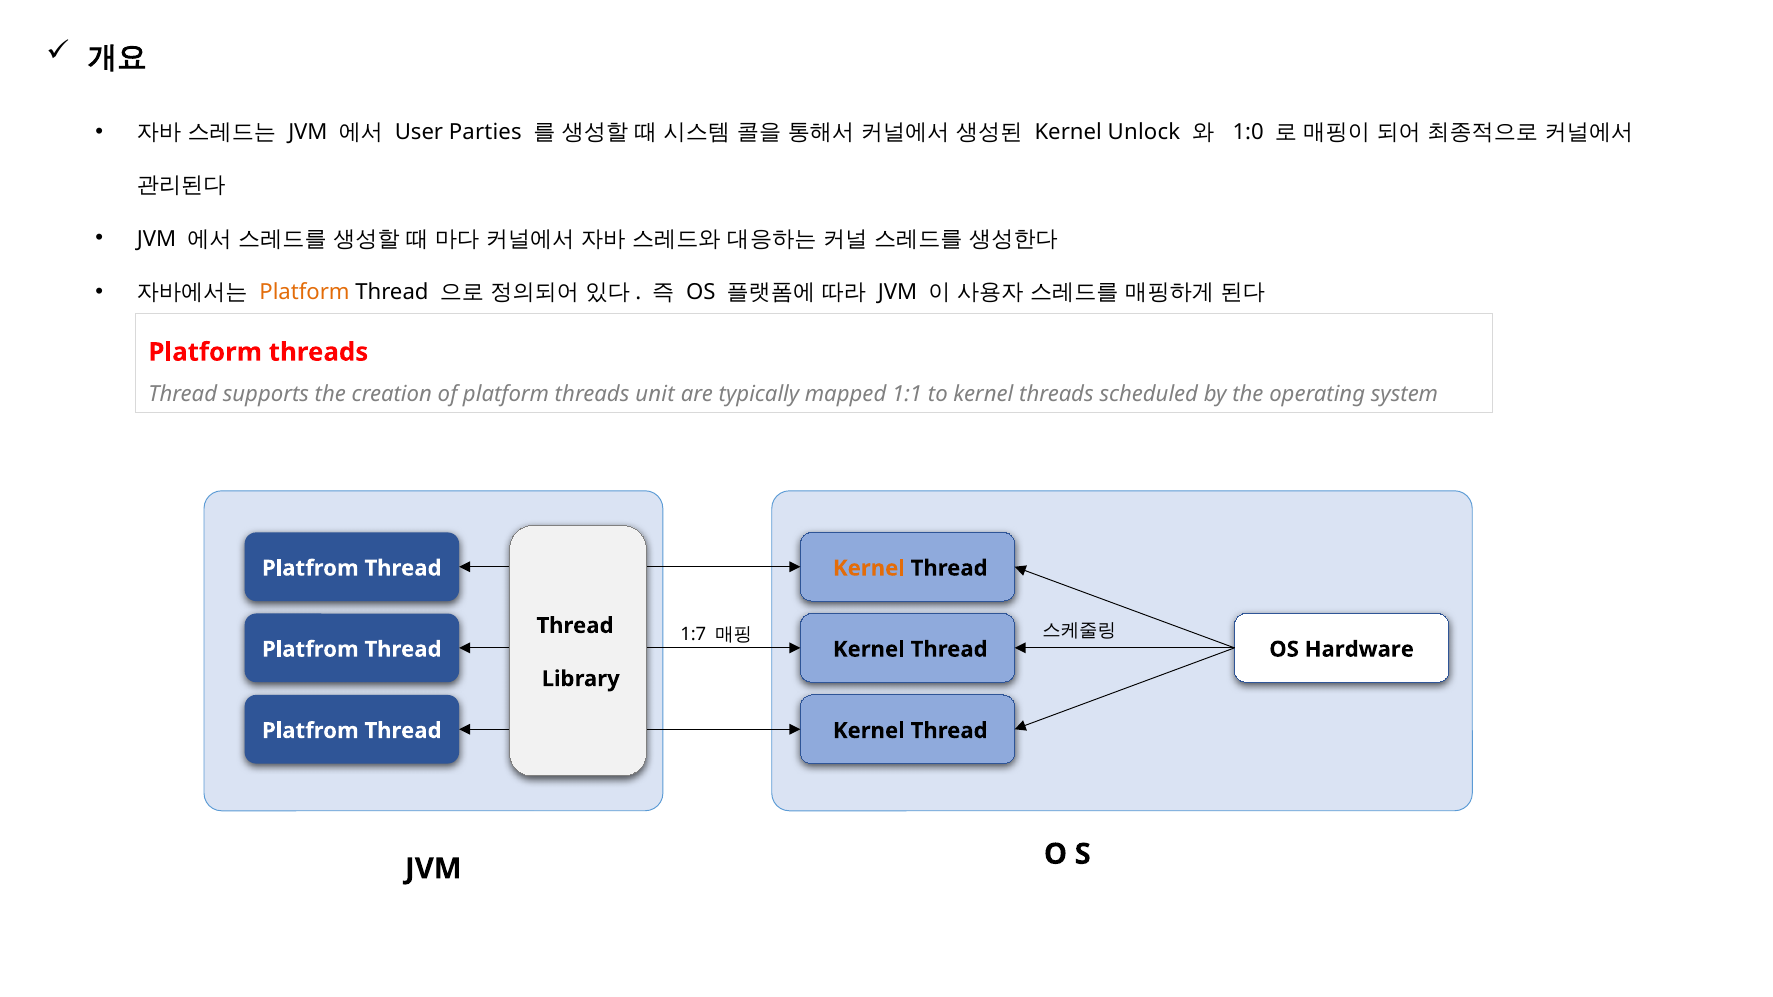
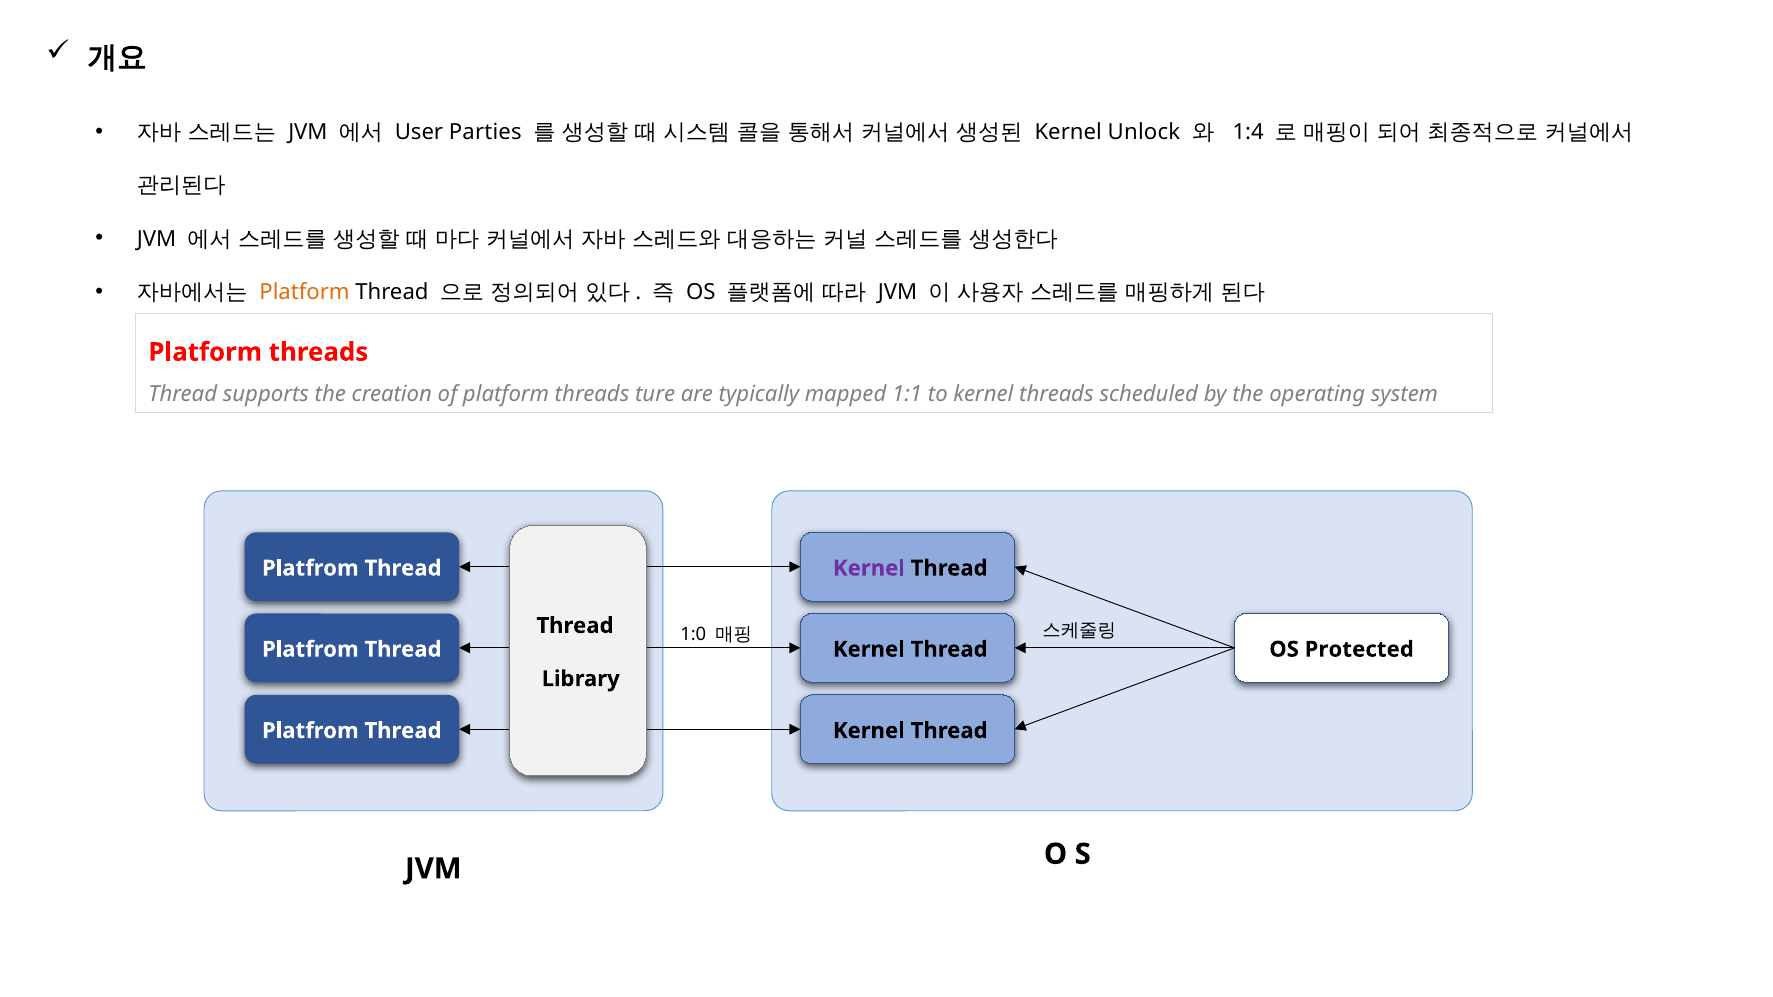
1:0: 1:0 -> 1:4
unit: unit -> ture
Kernel at (869, 568) colour: orange -> purple
1:7: 1:7 -> 1:0
Hardware: Hardware -> Protected
